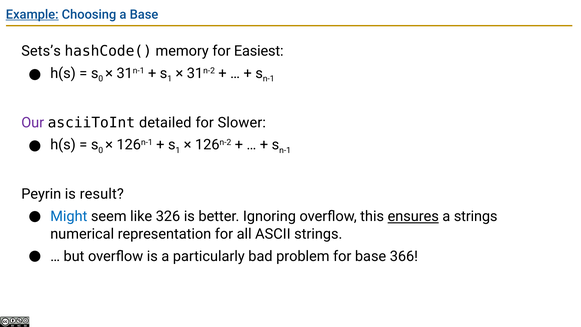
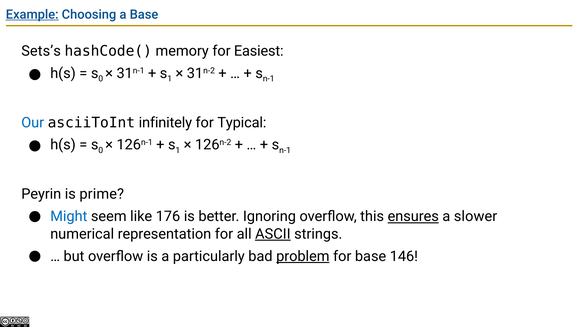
Our colour: purple -> blue
detailed: detailed -> infinitely
Slower: Slower -> Typical
result: result -> prime
326: 326 -> 176
a strings: strings -> slower
ASCII underline: none -> present
problem underline: none -> present
366: 366 -> 146
